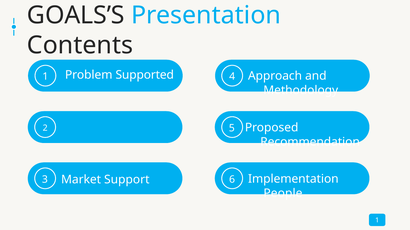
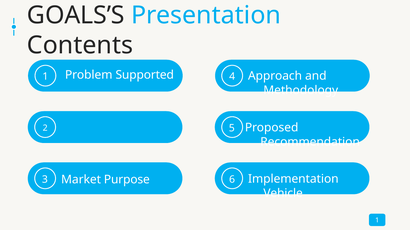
Support: Support -> Purpose
People: People -> Vehicle
